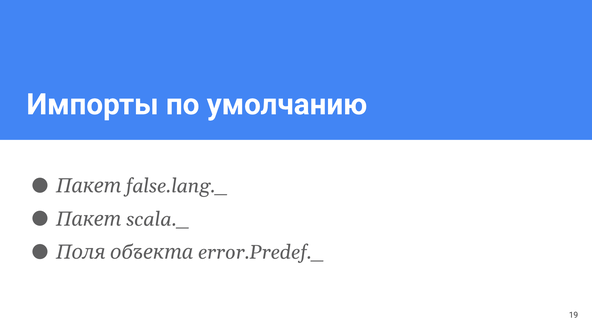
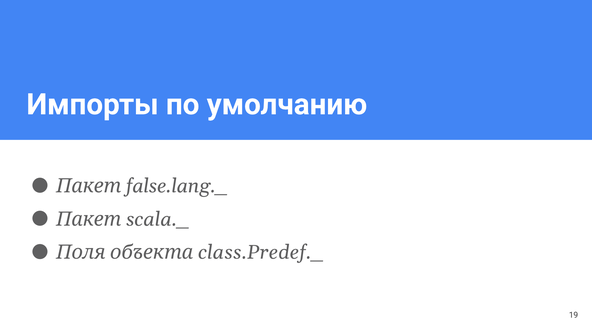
error.Predef._: error.Predef._ -> class.Predef._
